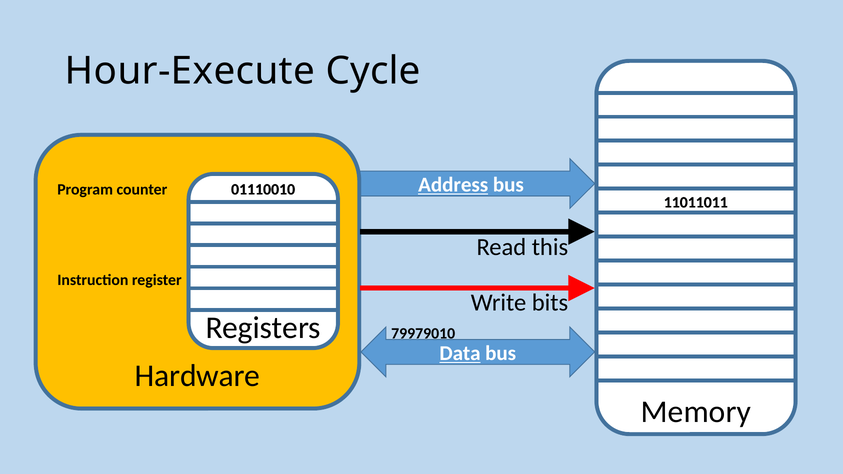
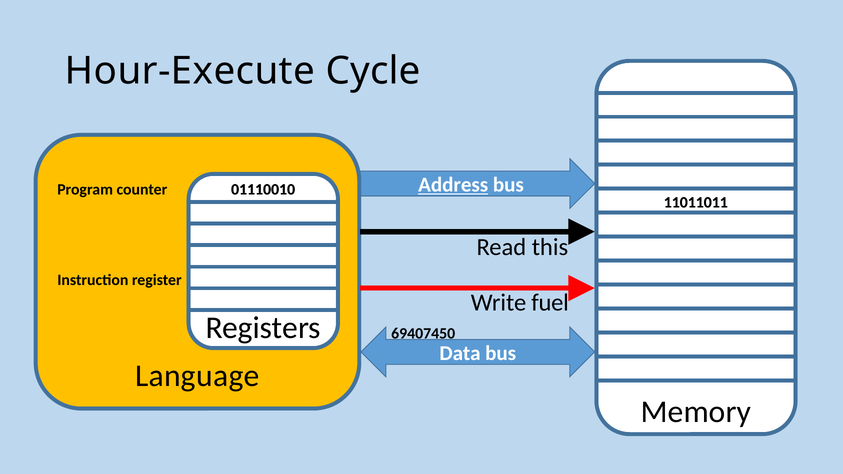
bits: bits -> fuel
79979010: 79979010 -> 69407450
Data underline: present -> none
Hardware: Hardware -> Language
